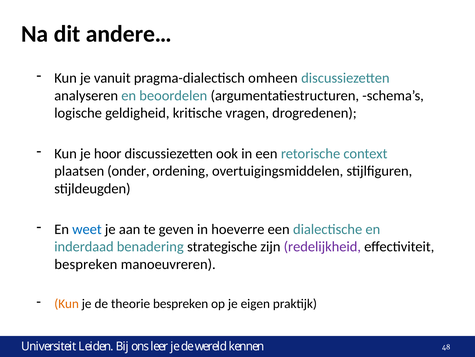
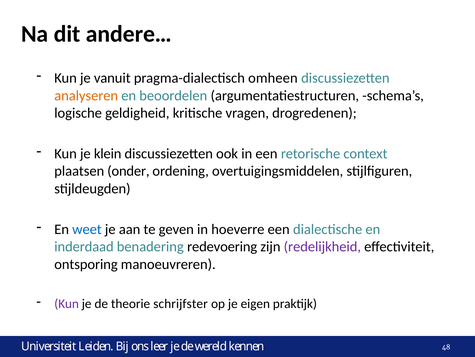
analyseren colour: black -> orange
hoor: hoor -> klein
strategische: strategische -> redevoering
bespreken at (86, 264): bespreken -> ontsporing
Kun at (67, 303) colour: orange -> purple
theorie bespreken: bespreken -> schrijfster
